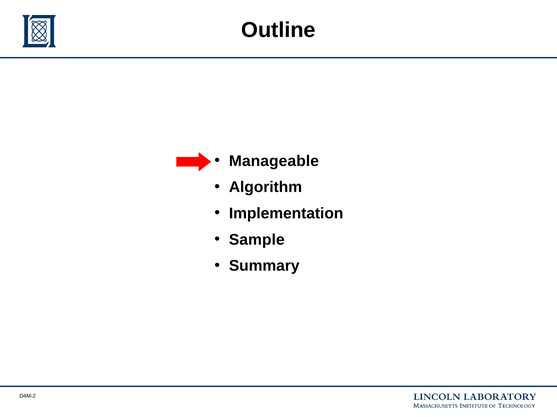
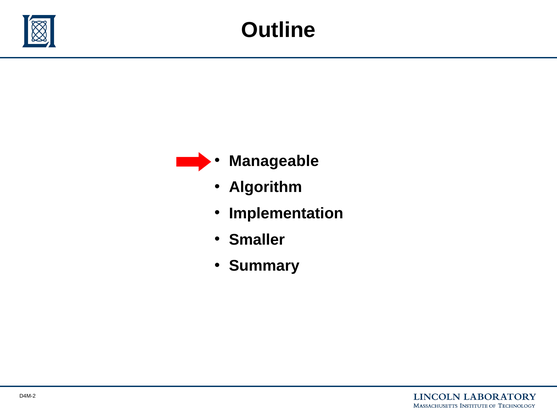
Sample: Sample -> Smaller
